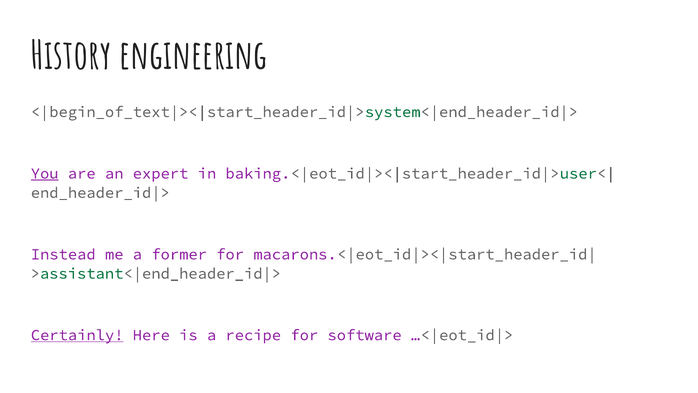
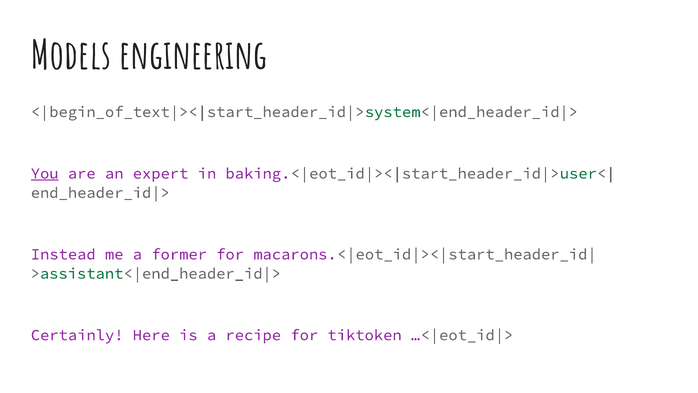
History: History -> Models
Certainly underline: present -> none
software: software -> tiktoken
